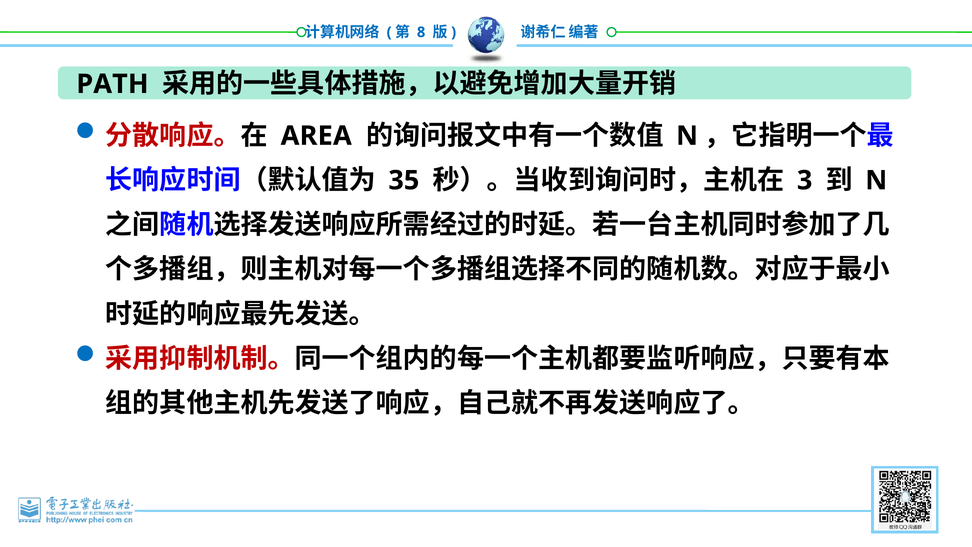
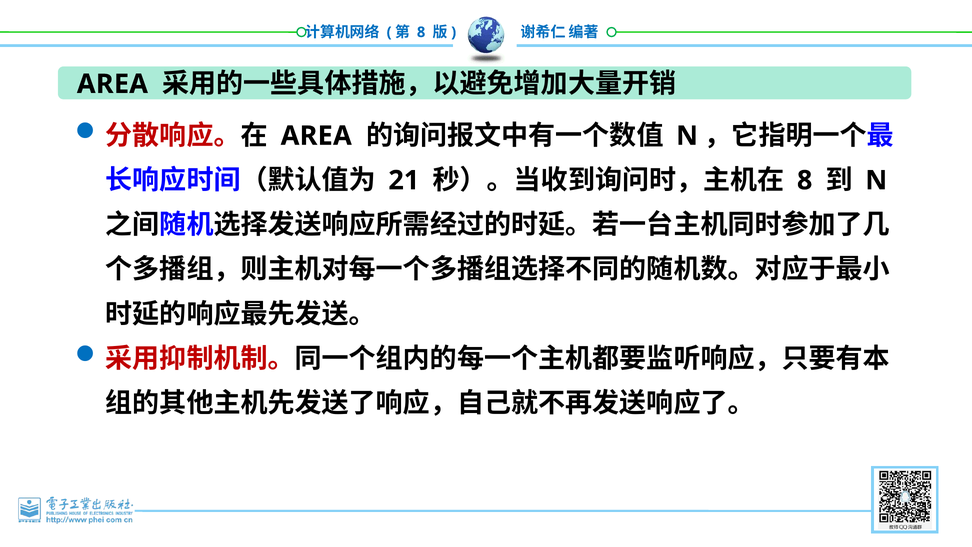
PATH at (112, 84): PATH -> AREA
35: 35 -> 21
3 at (805, 180): 3 -> 8
